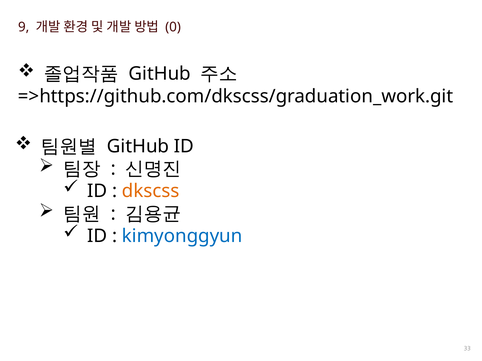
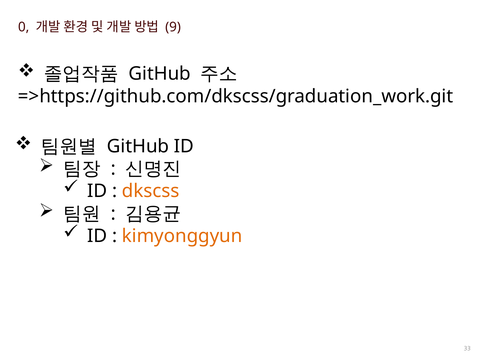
9: 9 -> 0
0: 0 -> 9
kimyonggyun colour: blue -> orange
